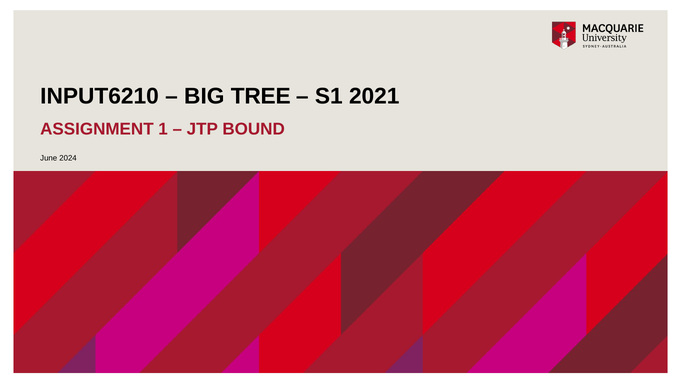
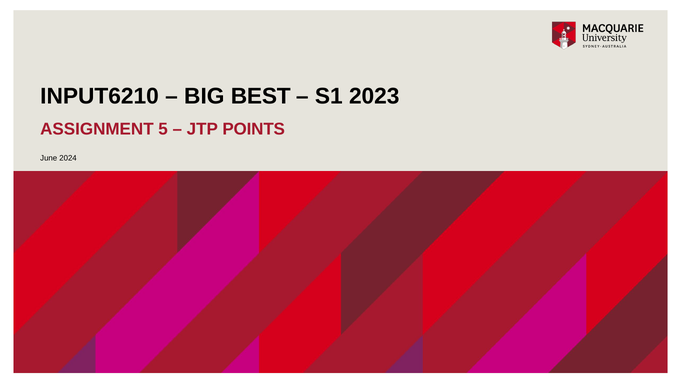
TREE: TREE -> BEST
2021: 2021 -> 2023
1: 1 -> 5
BOUND: BOUND -> POINTS
